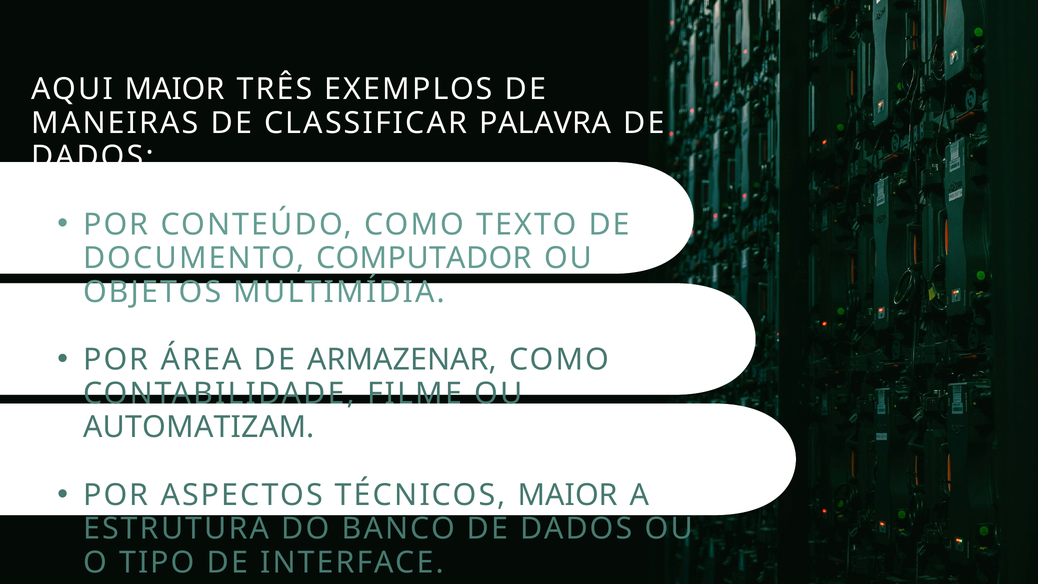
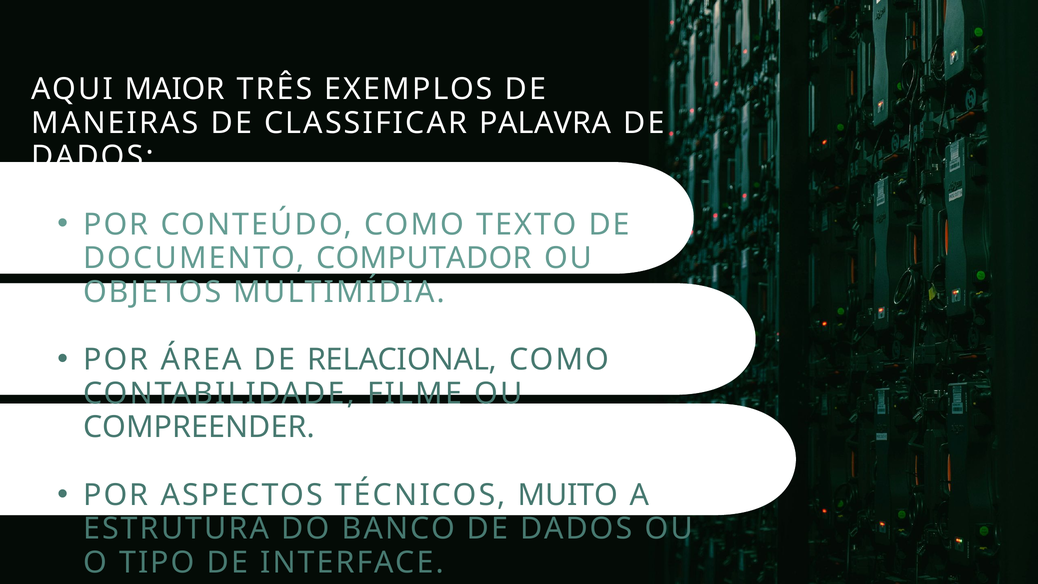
ARMAZENAR: ARMAZENAR -> RELACIONAL
AUTOMATIZAM: AUTOMATIZAM -> COMPREENDER
TÉCNICOS MAIOR: MAIOR -> MUITO
